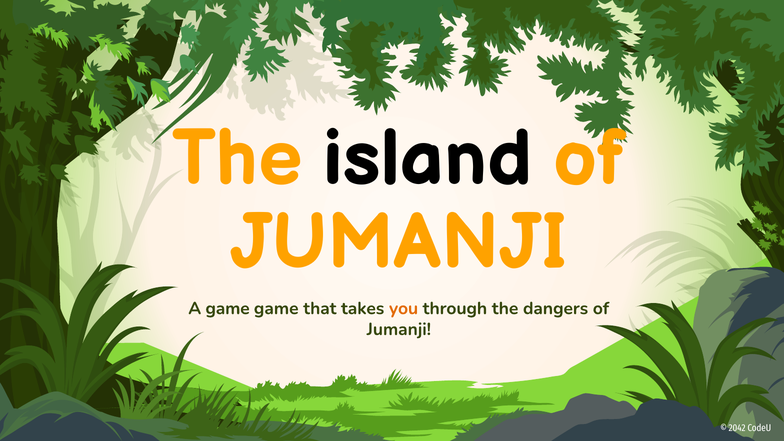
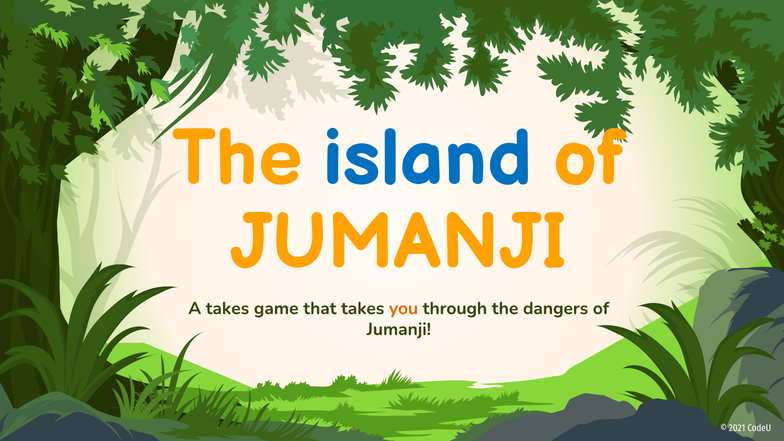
island colour: black -> blue
A game: game -> takes
2042: 2042 -> 2021
